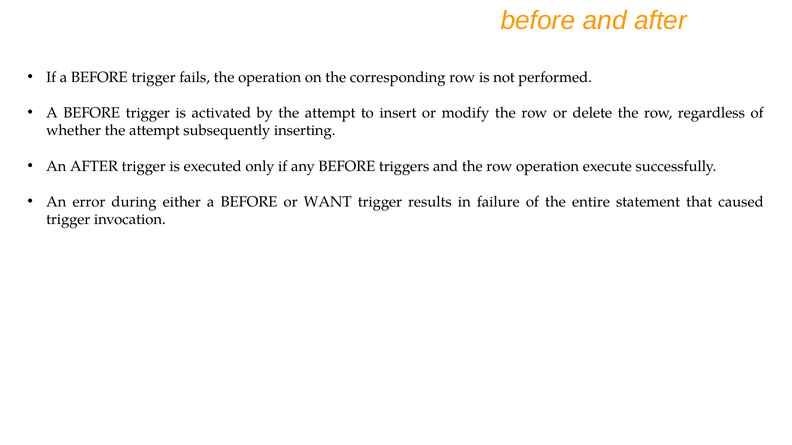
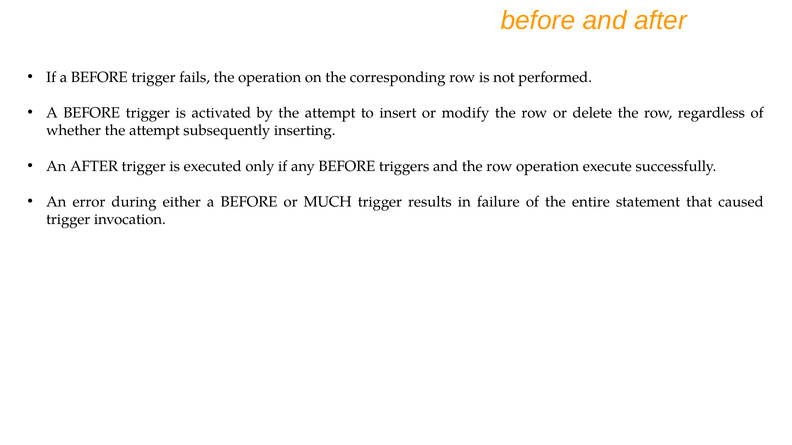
WANT: WANT -> MUCH
